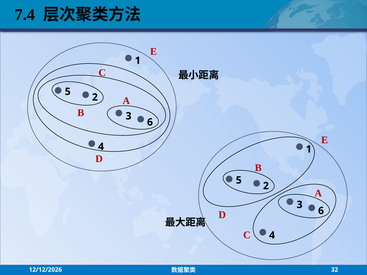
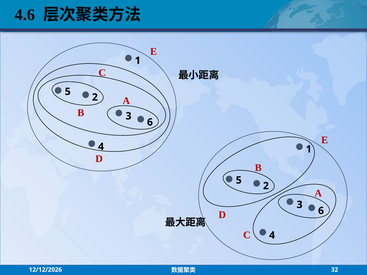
7.4: 7.4 -> 4.6
